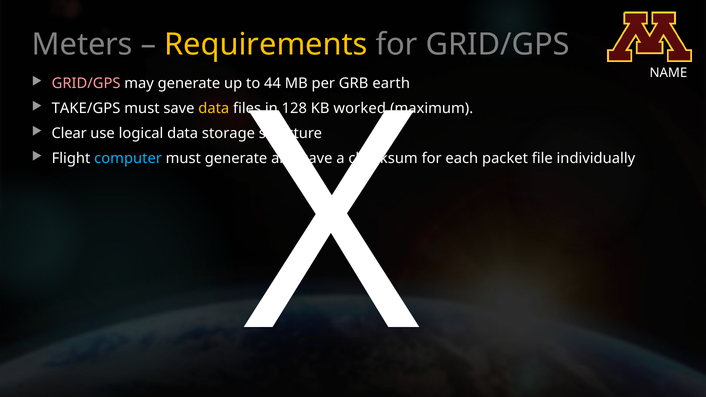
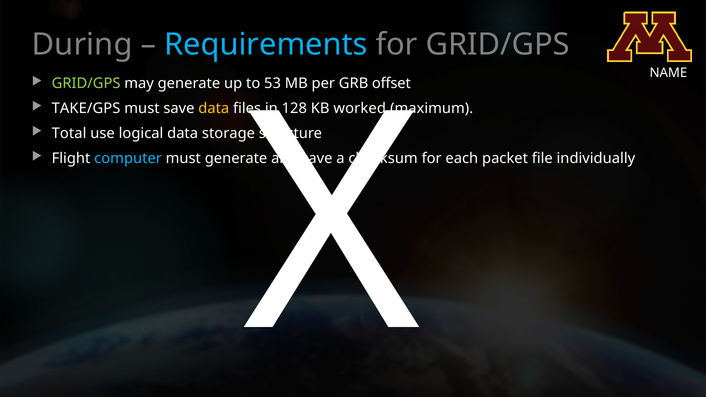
Meters: Meters -> During
Requirements colour: yellow -> light blue
GRID/GPS at (86, 84) colour: pink -> light green
44: 44 -> 53
earth: earth -> offset
Clear: Clear -> Total
